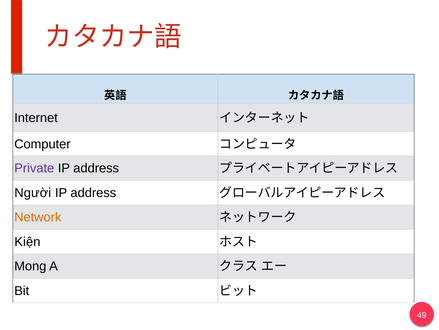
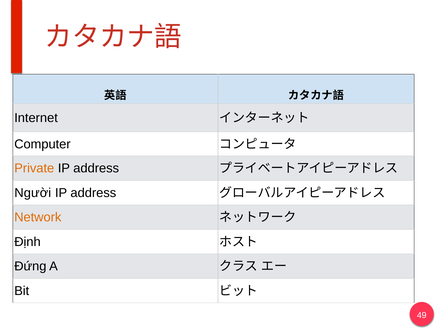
Private colour: purple -> orange
Kiện: Kiện -> Định
Mong: Mong -> Đứng
